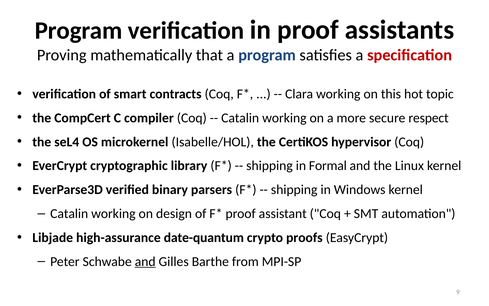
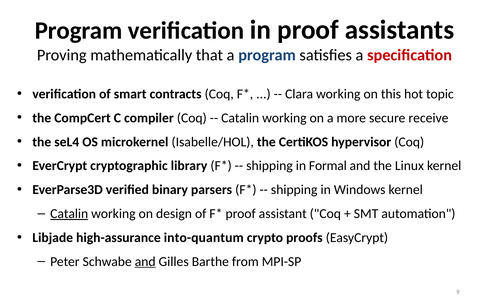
respect: respect -> receive
Catalin at (69, 213) underline: none -> present
date-quantum: date-quantum -> into-quantum
